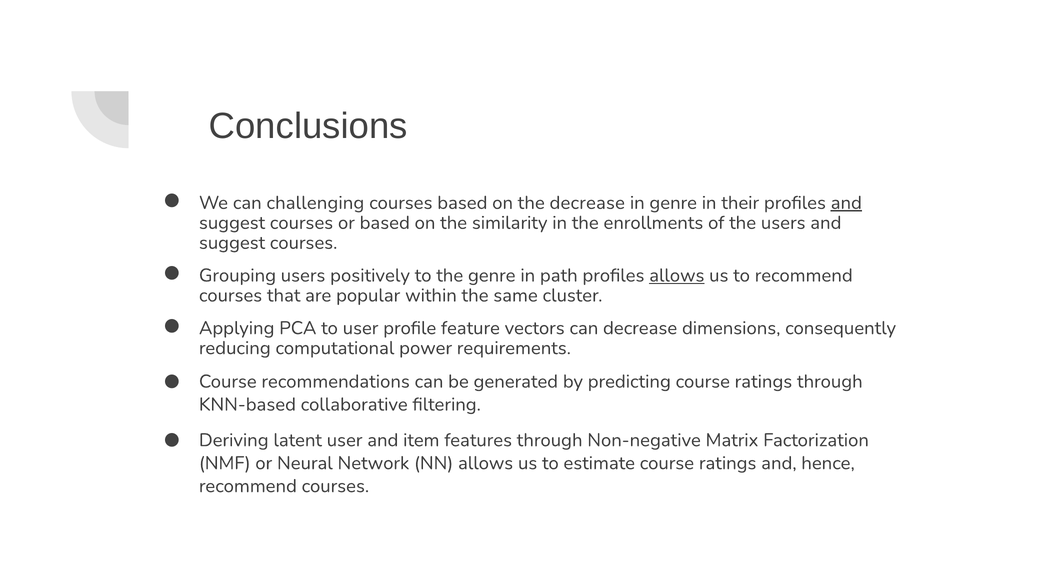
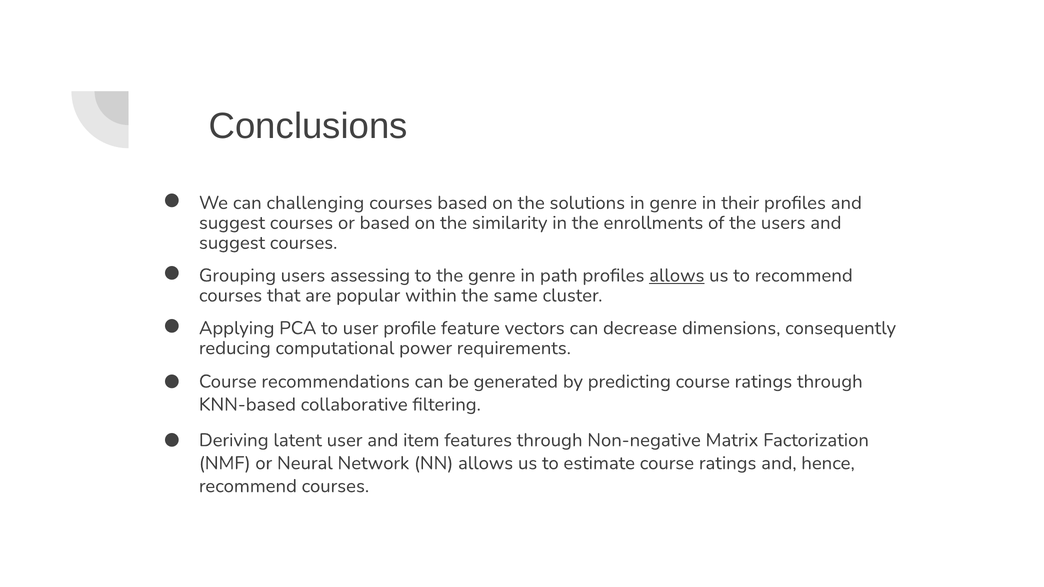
the decrease: decrease -> solutions
and at (846, 203) underline: present -> none
positively: positively -> assessing
